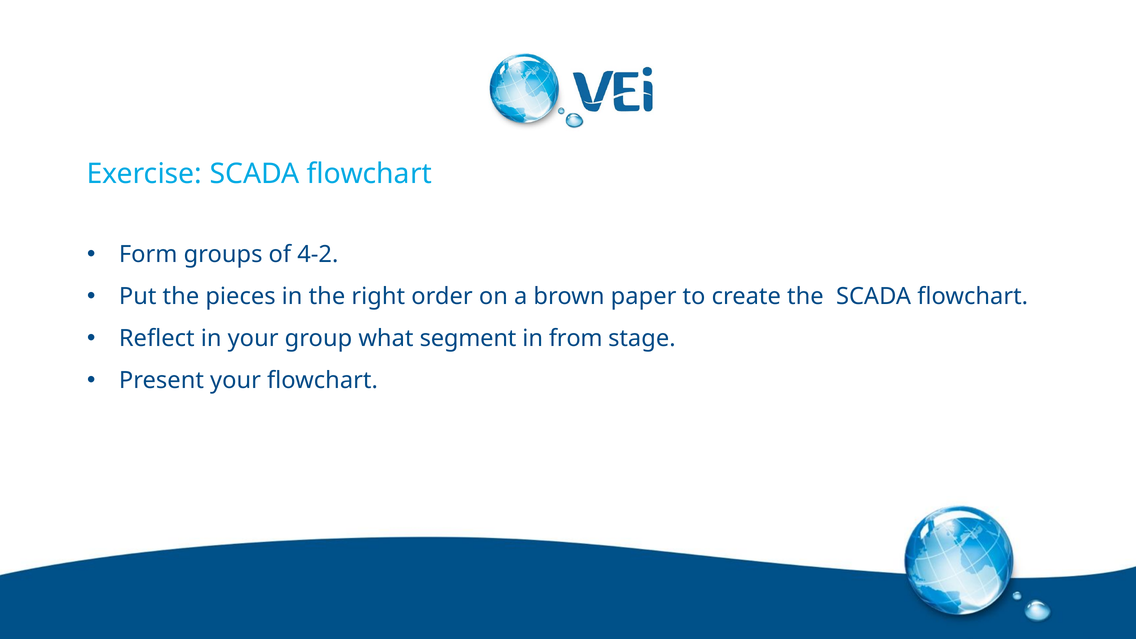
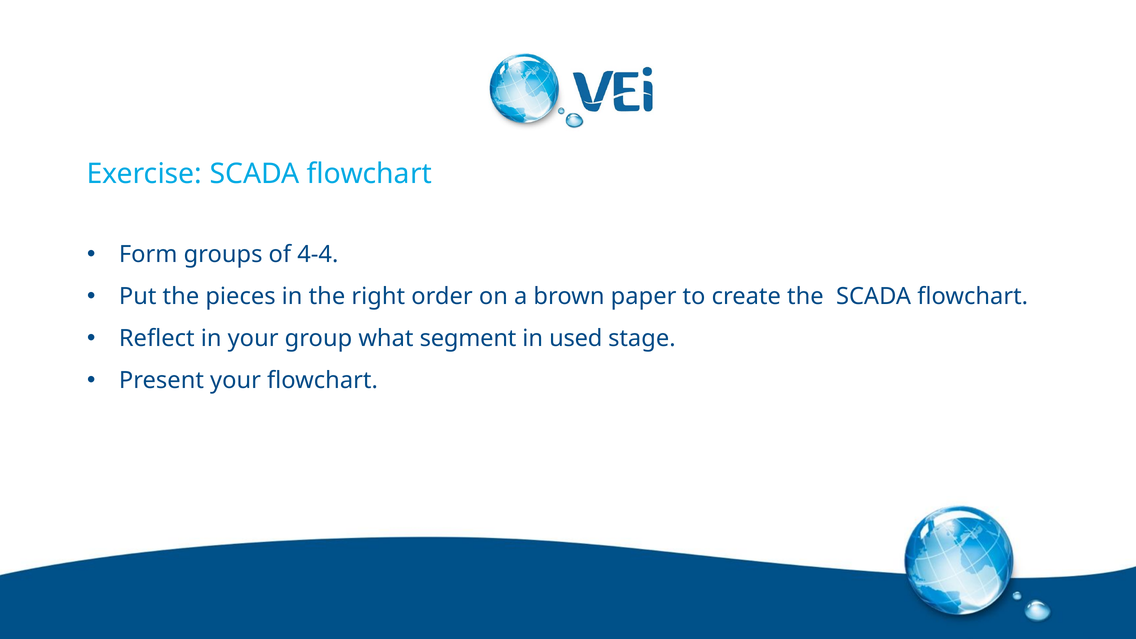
4-2: 4-2 -> 4-4
from: from -> used
